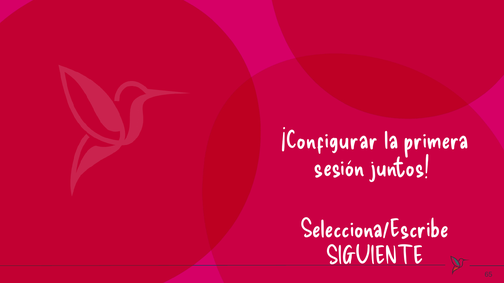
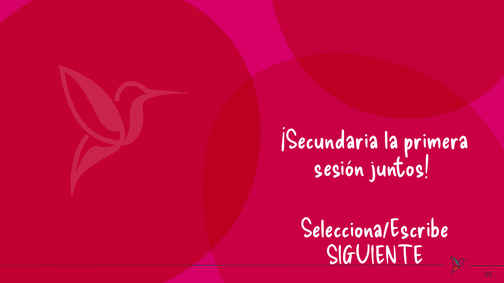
¡Configurar: ¡Configurar -> ¡Secundaria
